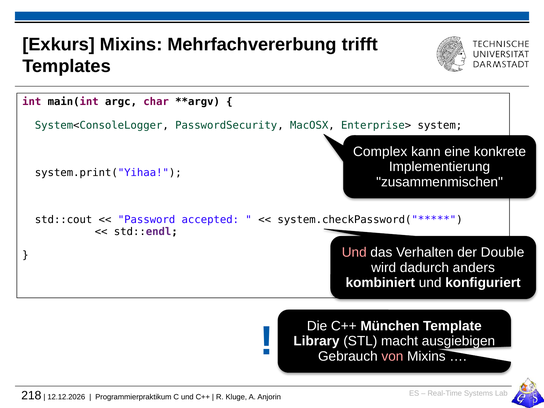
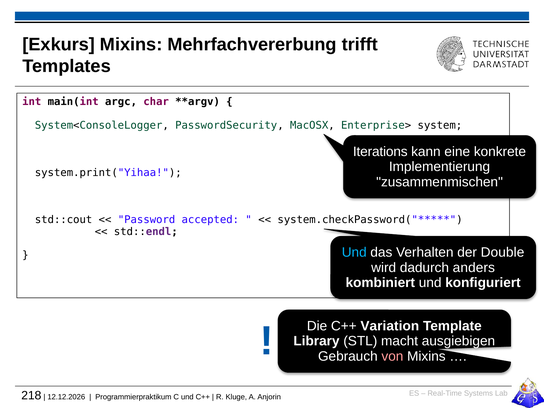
Complex: Complex -> Iterations
Und at (354, 252) colour: pink -> light blue
München: München -> Variation
